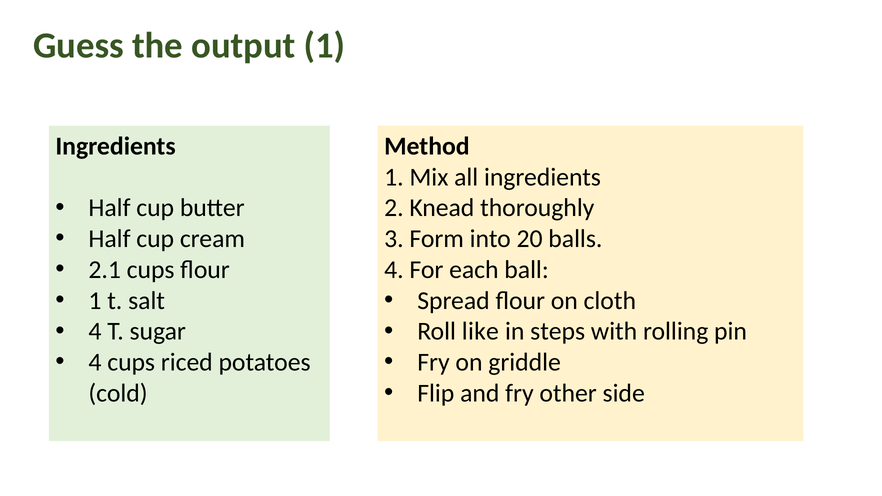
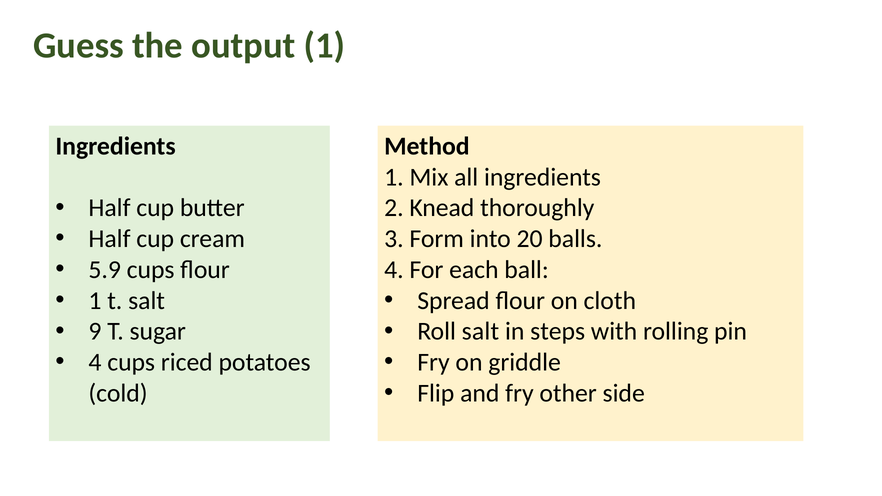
2.1: 2.1 -> 5.9
4 at (95, 332): 4 -> 9
Roll like: like -> salt
